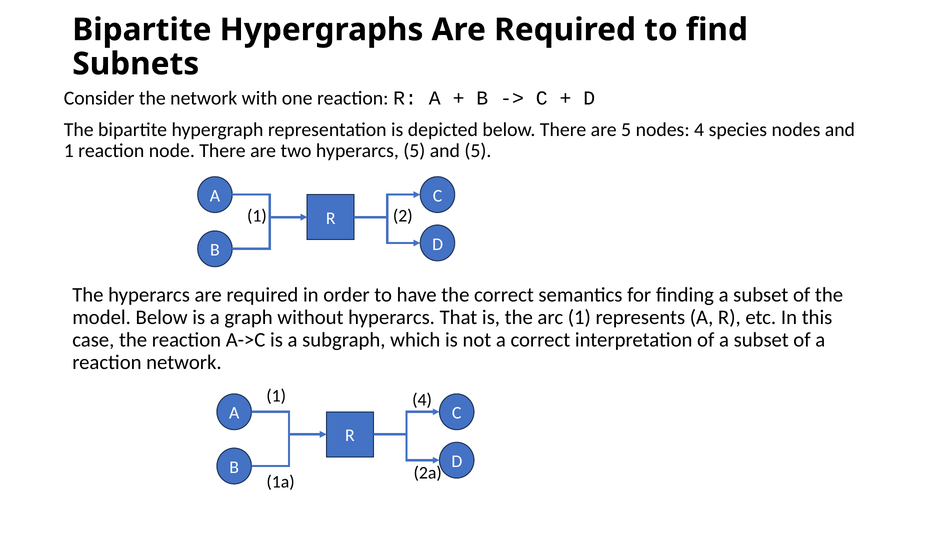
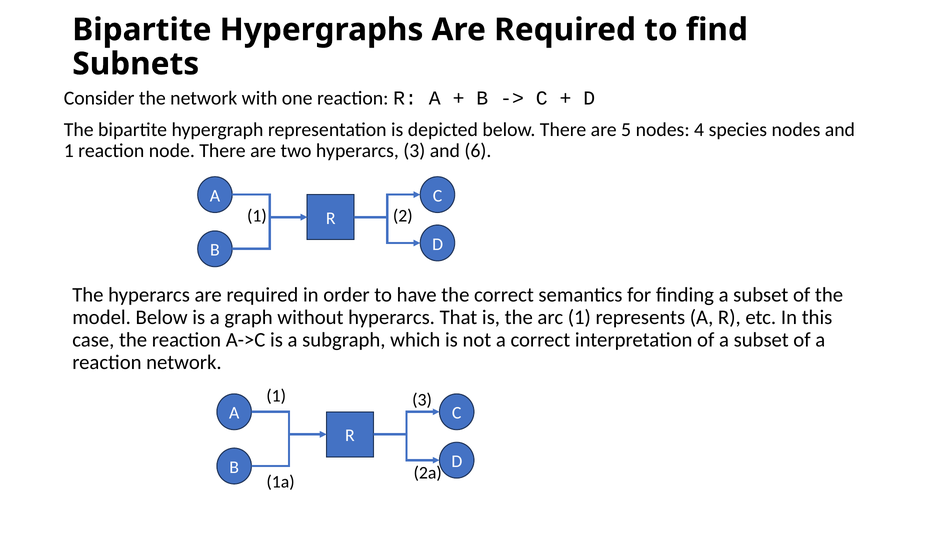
hyperarcs 5: 5 -> 3
and 5: 5 -> 6
1 4: 4 -> 3
